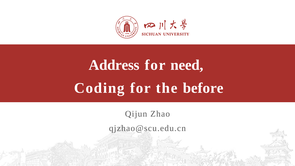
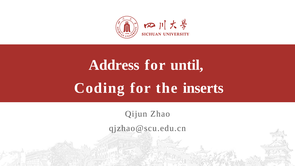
need: need -> until
before: before -> inserts
